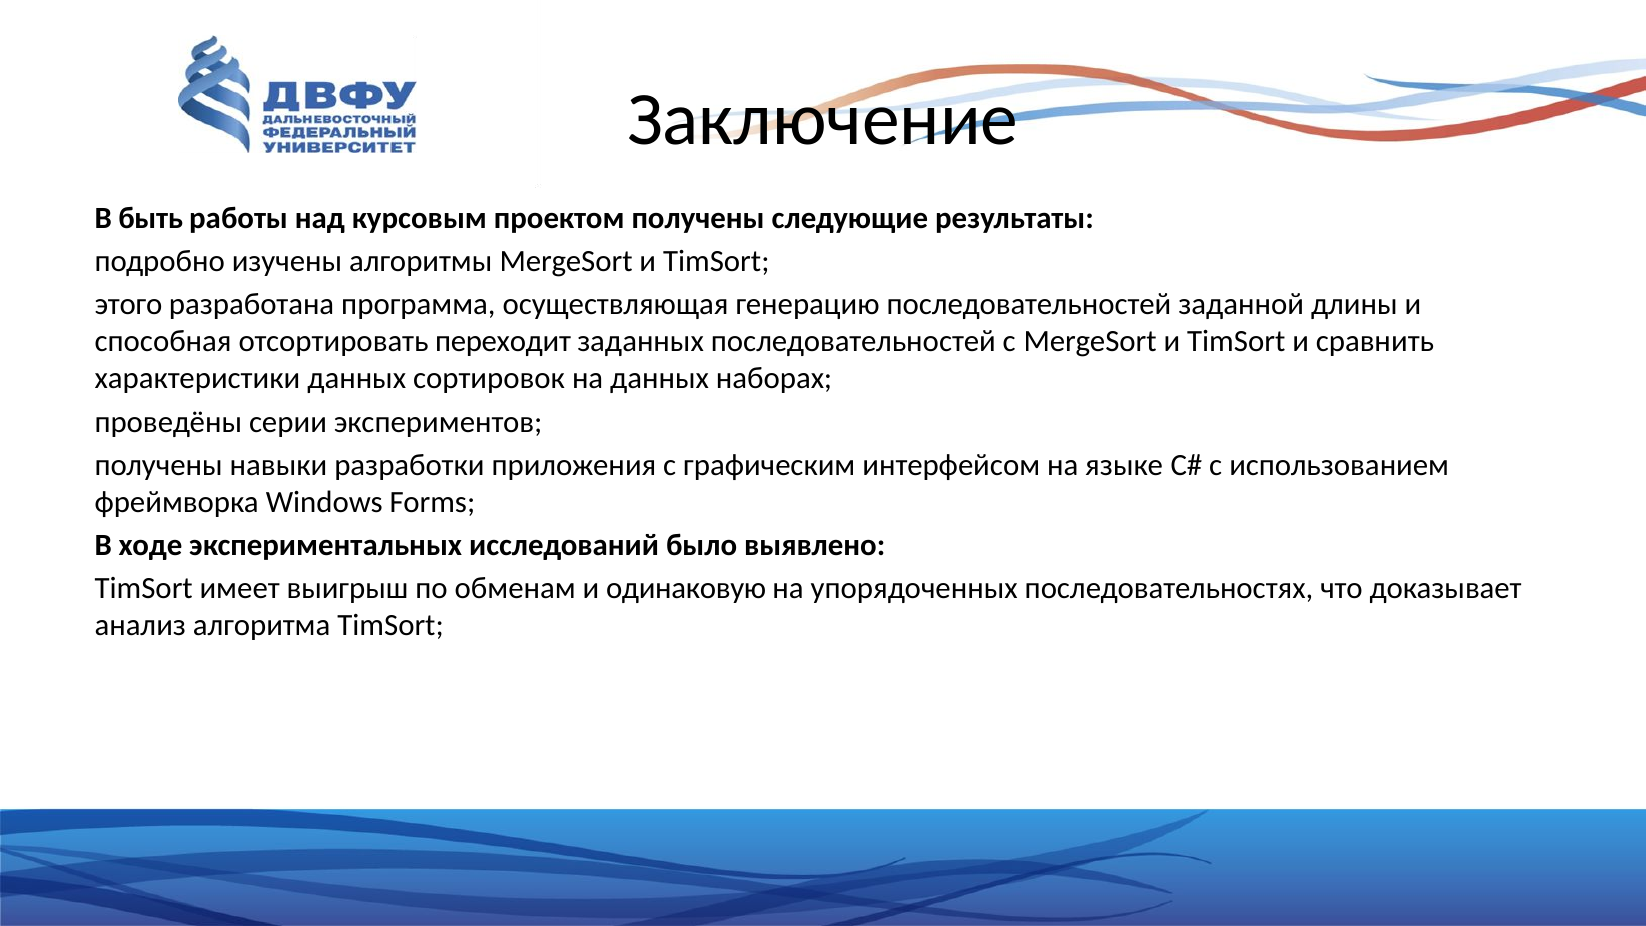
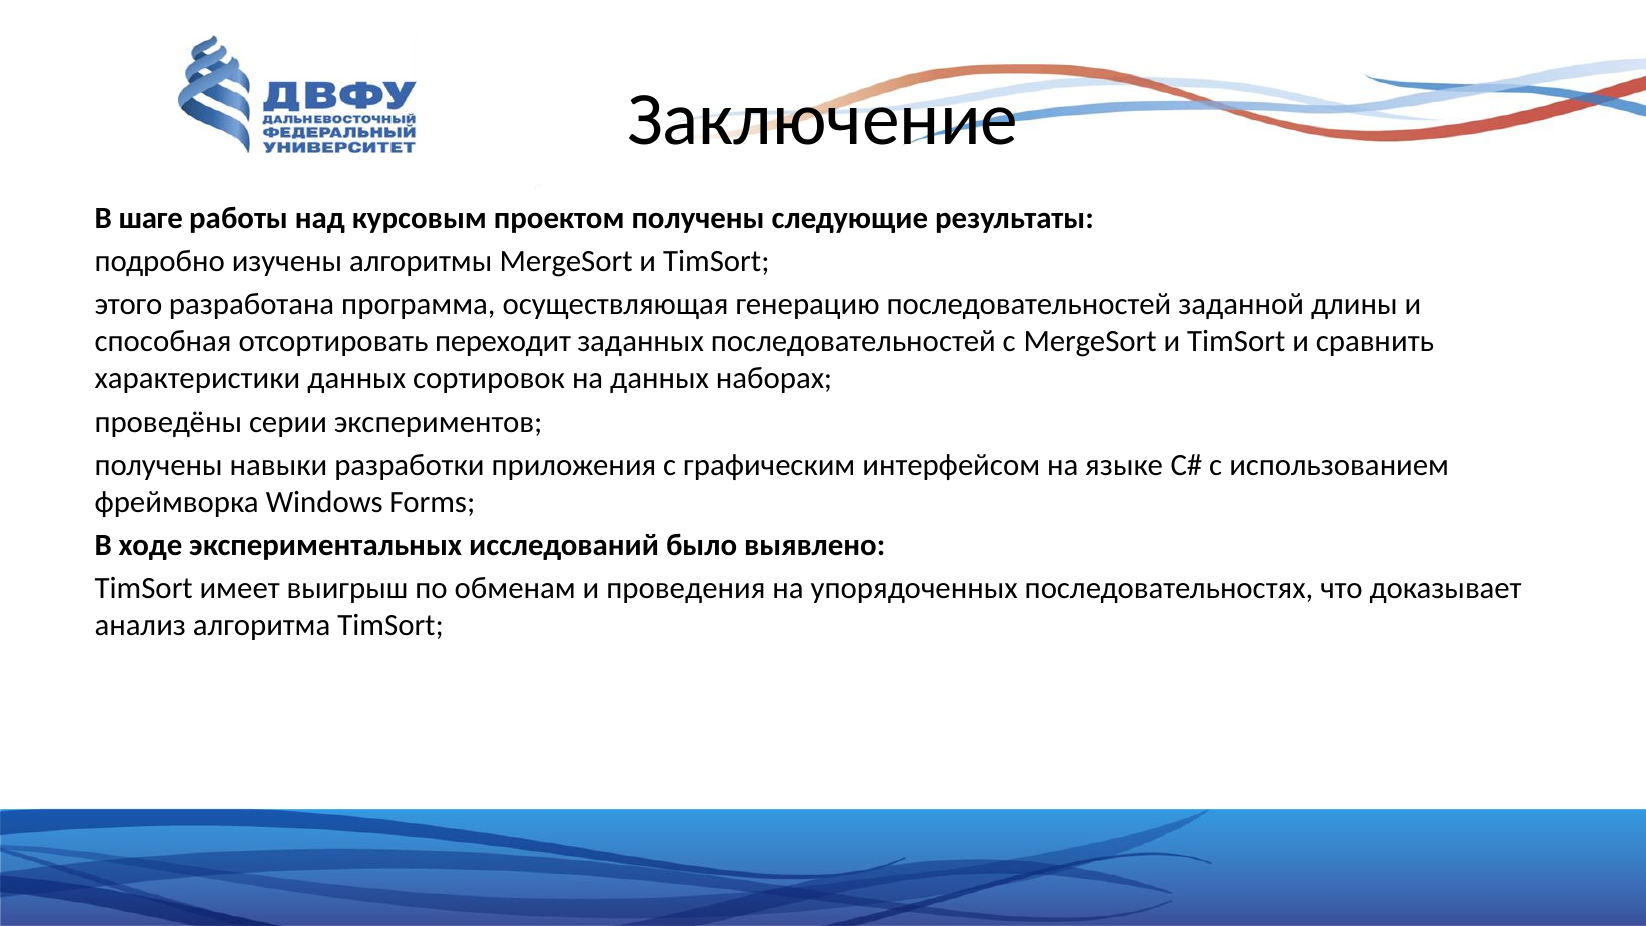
быть: быть -> шаге
одинаковую: одинаковую -> проведения
